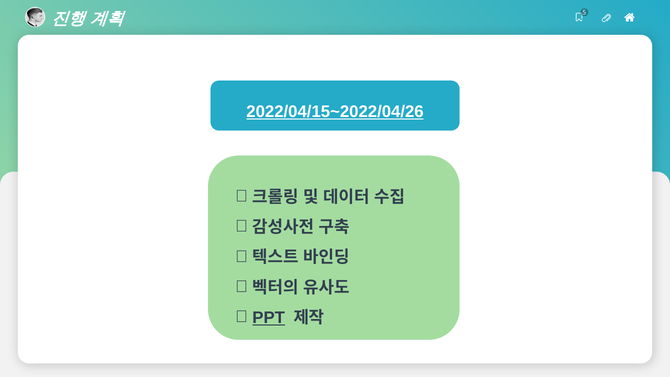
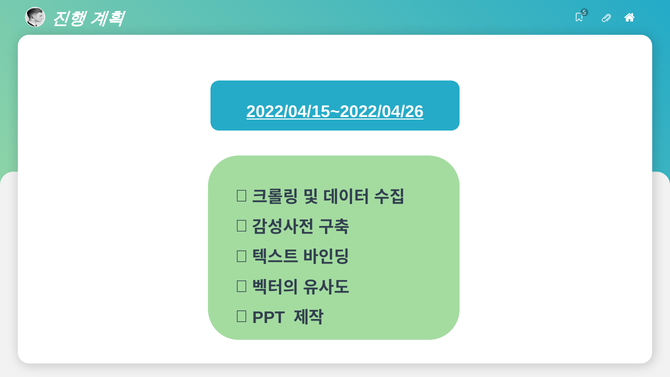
PPT underline: present -> none
